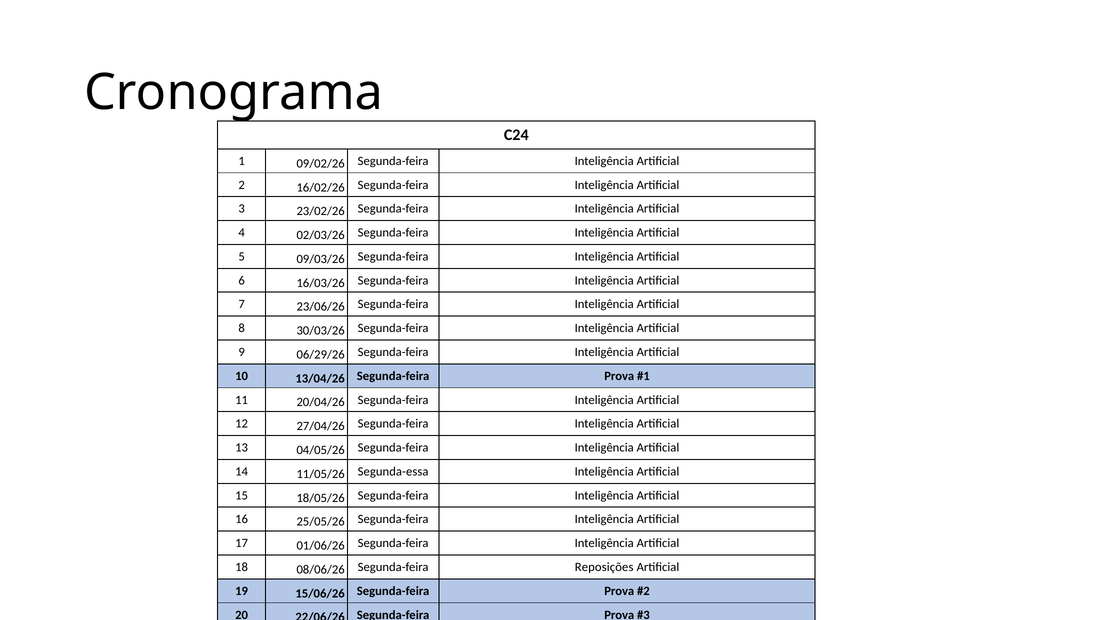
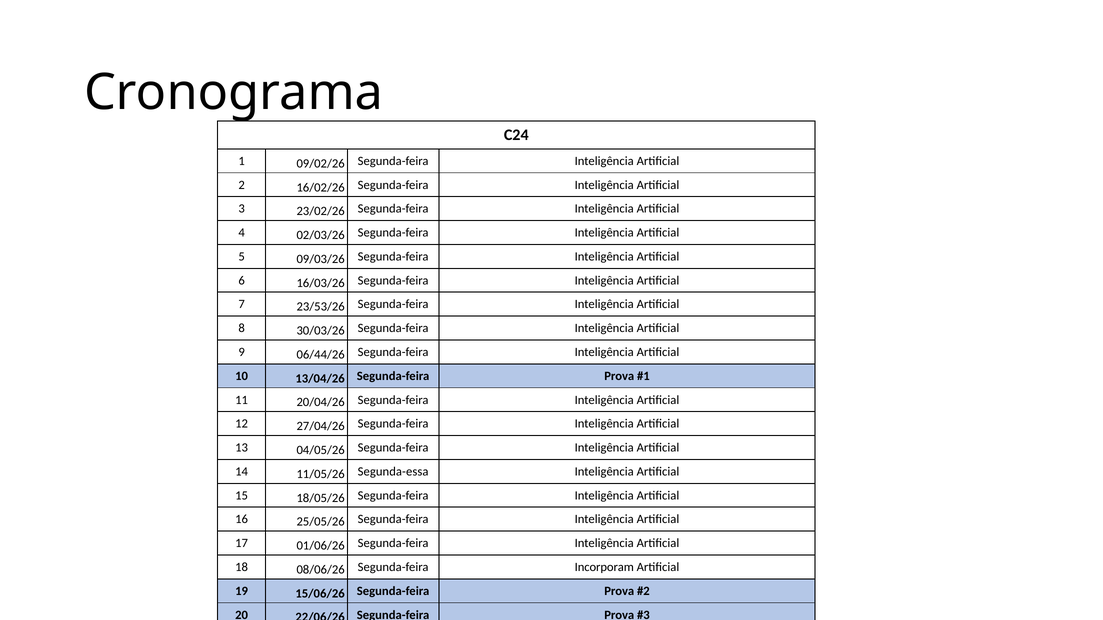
23/06/26: 23/06/26 -> 23/53/26
06/29/26: 06/29/26 -> 06/44/26
Reposições: Reposições -> Incorporam
